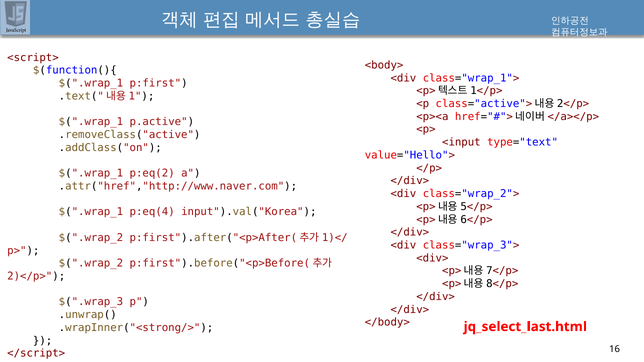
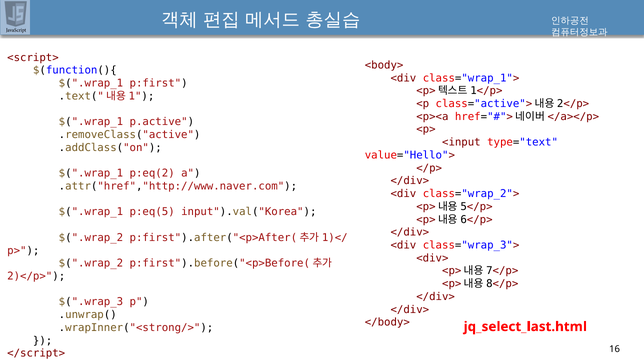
p:eq(4: p:eq(4 -> p:eq(5
